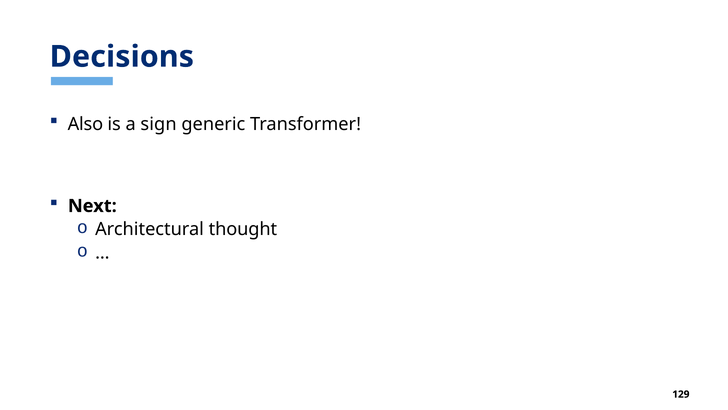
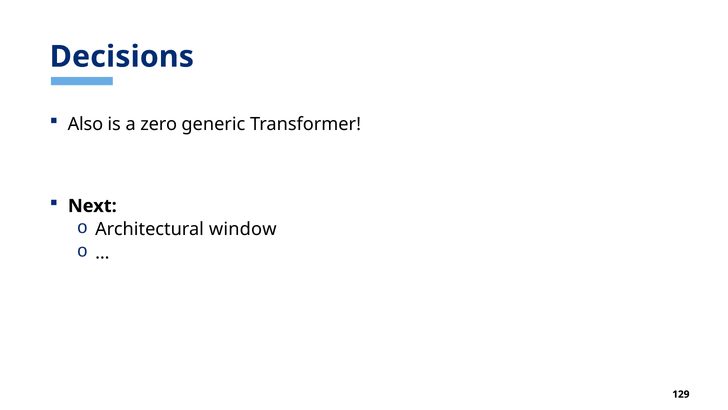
sign: sign -> zero
thought: thought -> window
